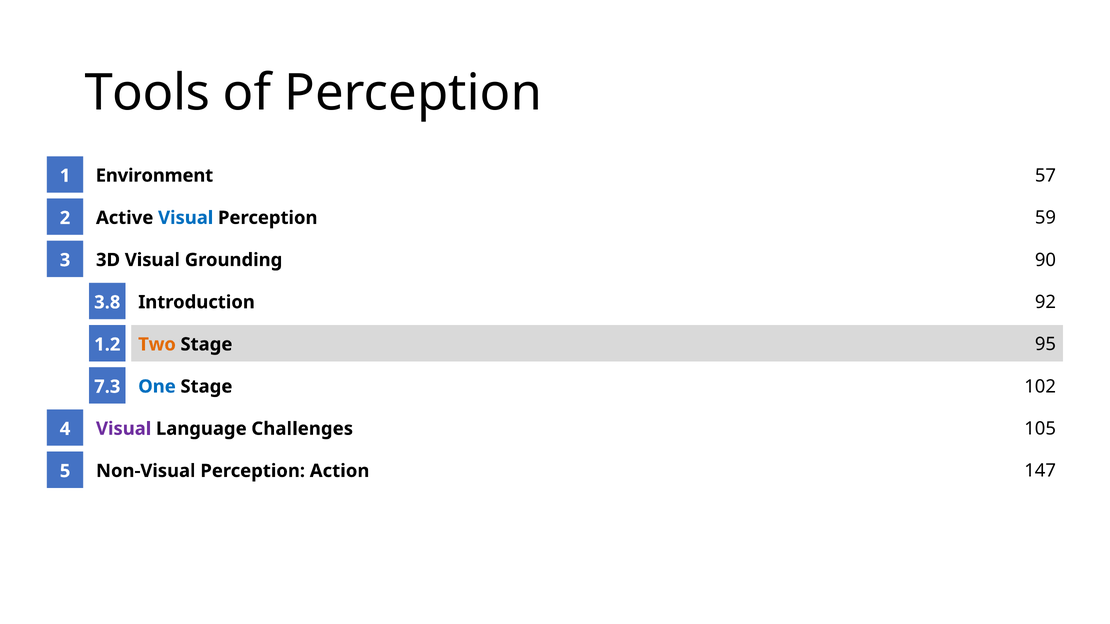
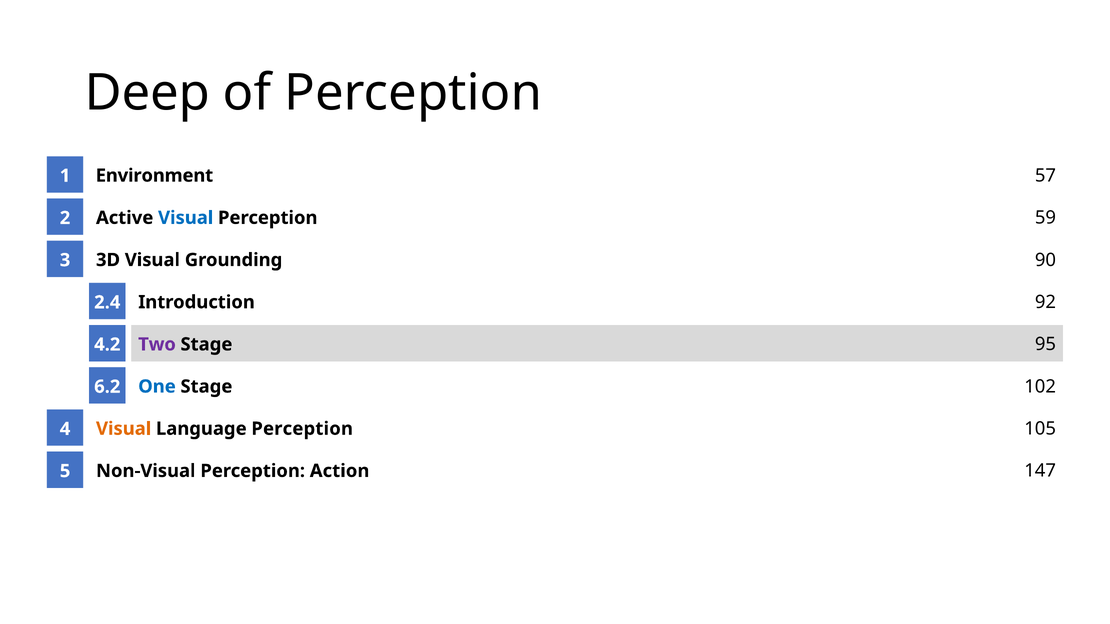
Tools: Tools -> Deep
3.8: 3.8 -> 2.4
Two colour: orange -> purple
1.2: 1.2 -> 4.2
7.3: 7.3 -> 6.2
Visual at (124, 429) colour: purple -> orange
Language Challenges: Challenges -> Perception
